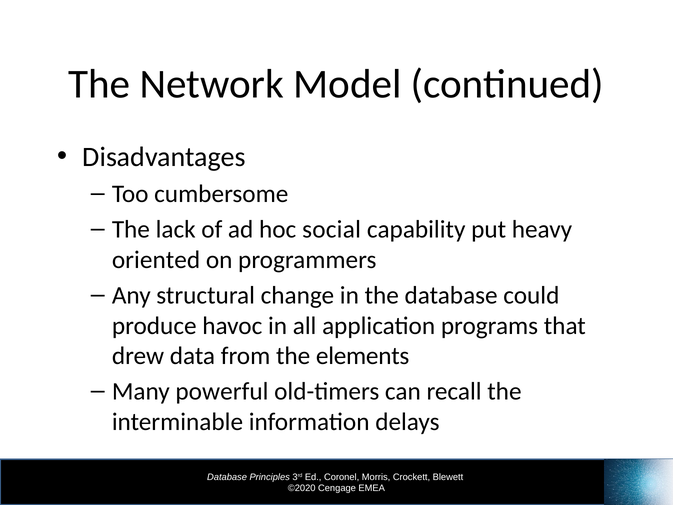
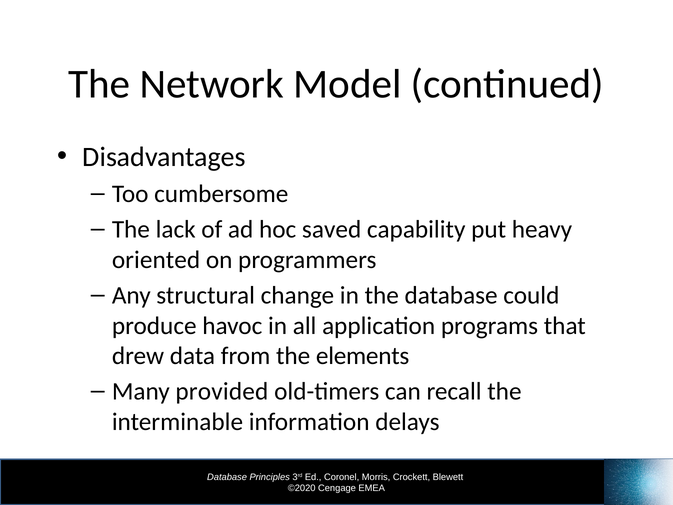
social: social -> saved
powerful: powerful -> provided
